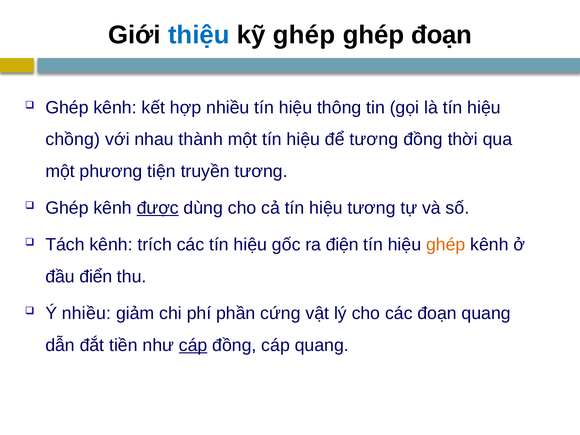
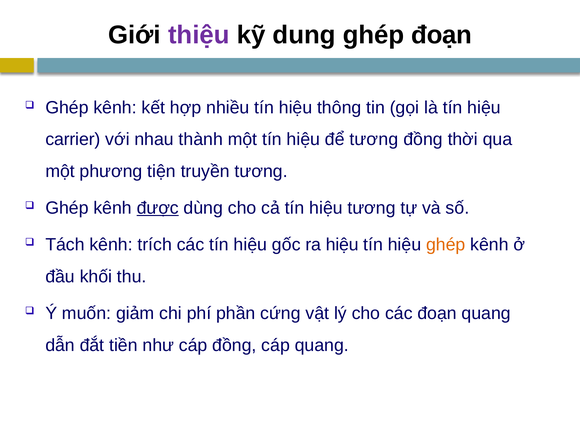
thiệu colour: blue -> purple
kỹ ghép: ghép -> dung
chồng: chồng -> carrier
ra điện: điện -> hiệu
điển: điển -> khối
Ý nhiều: nhiều -> muốn
cáp at (193, 345) underline: present -> none
